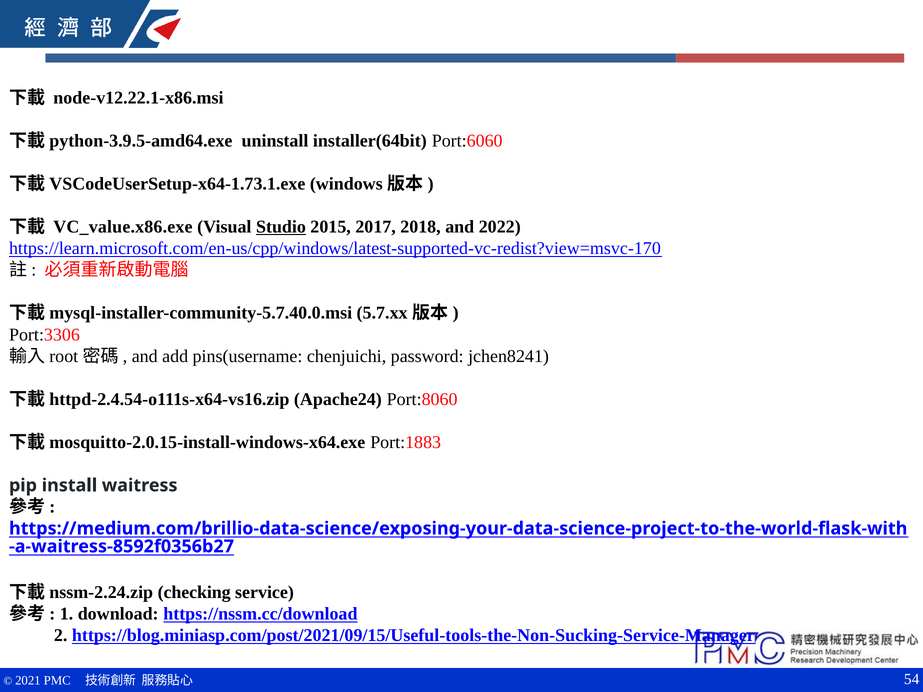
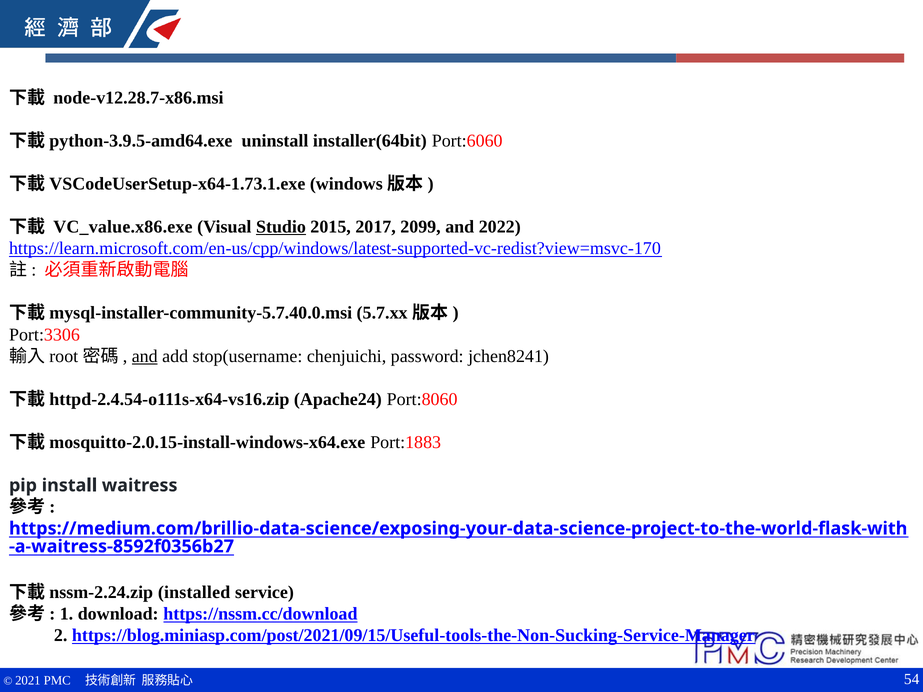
node-v12.22.1-x86.msi: node-v12.22.1-x86.msi -> node-v12.28.7-x86.msi
2018: 2018 -> 2099
and at (145, 356) underline: none -> present
pins(username: pins(username -> stop(username
checking: checking -> installed
